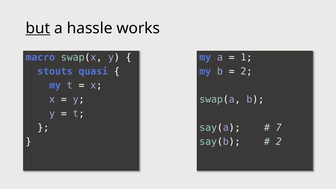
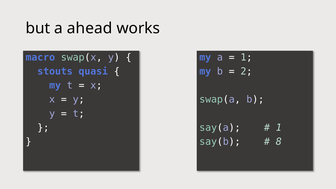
but underline: present -> none
hassle: hassle -> ahead
7 at (279, 128): 7 -> 1
2 at (279, 142): 2 -> 8
